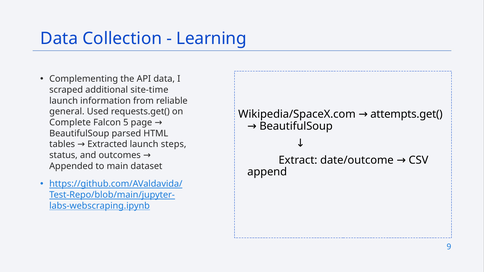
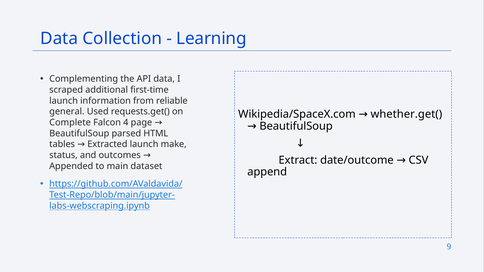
site-time: site-time -> first-time
attempts.get(: attempts.get( -> whether.get(
5: 5 -> 4
steps: steps -> make
